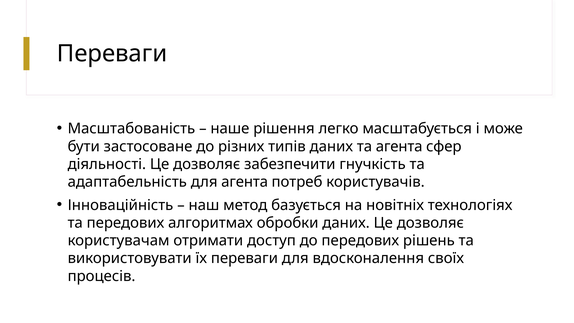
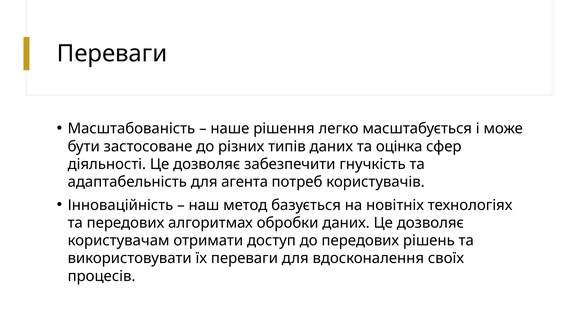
та агента: агента -> оцінка
